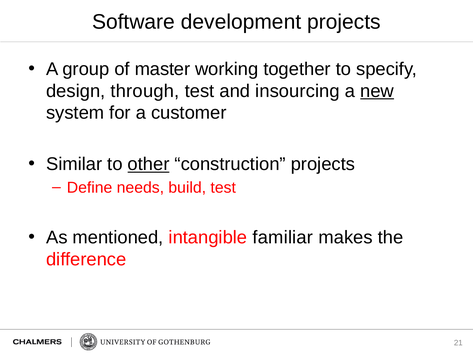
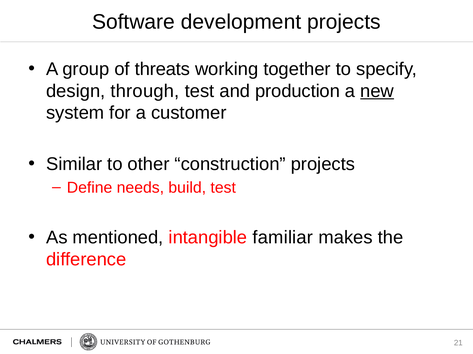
master: master -> threats
insourcing: insourcing -> production
other underline: present -> none
